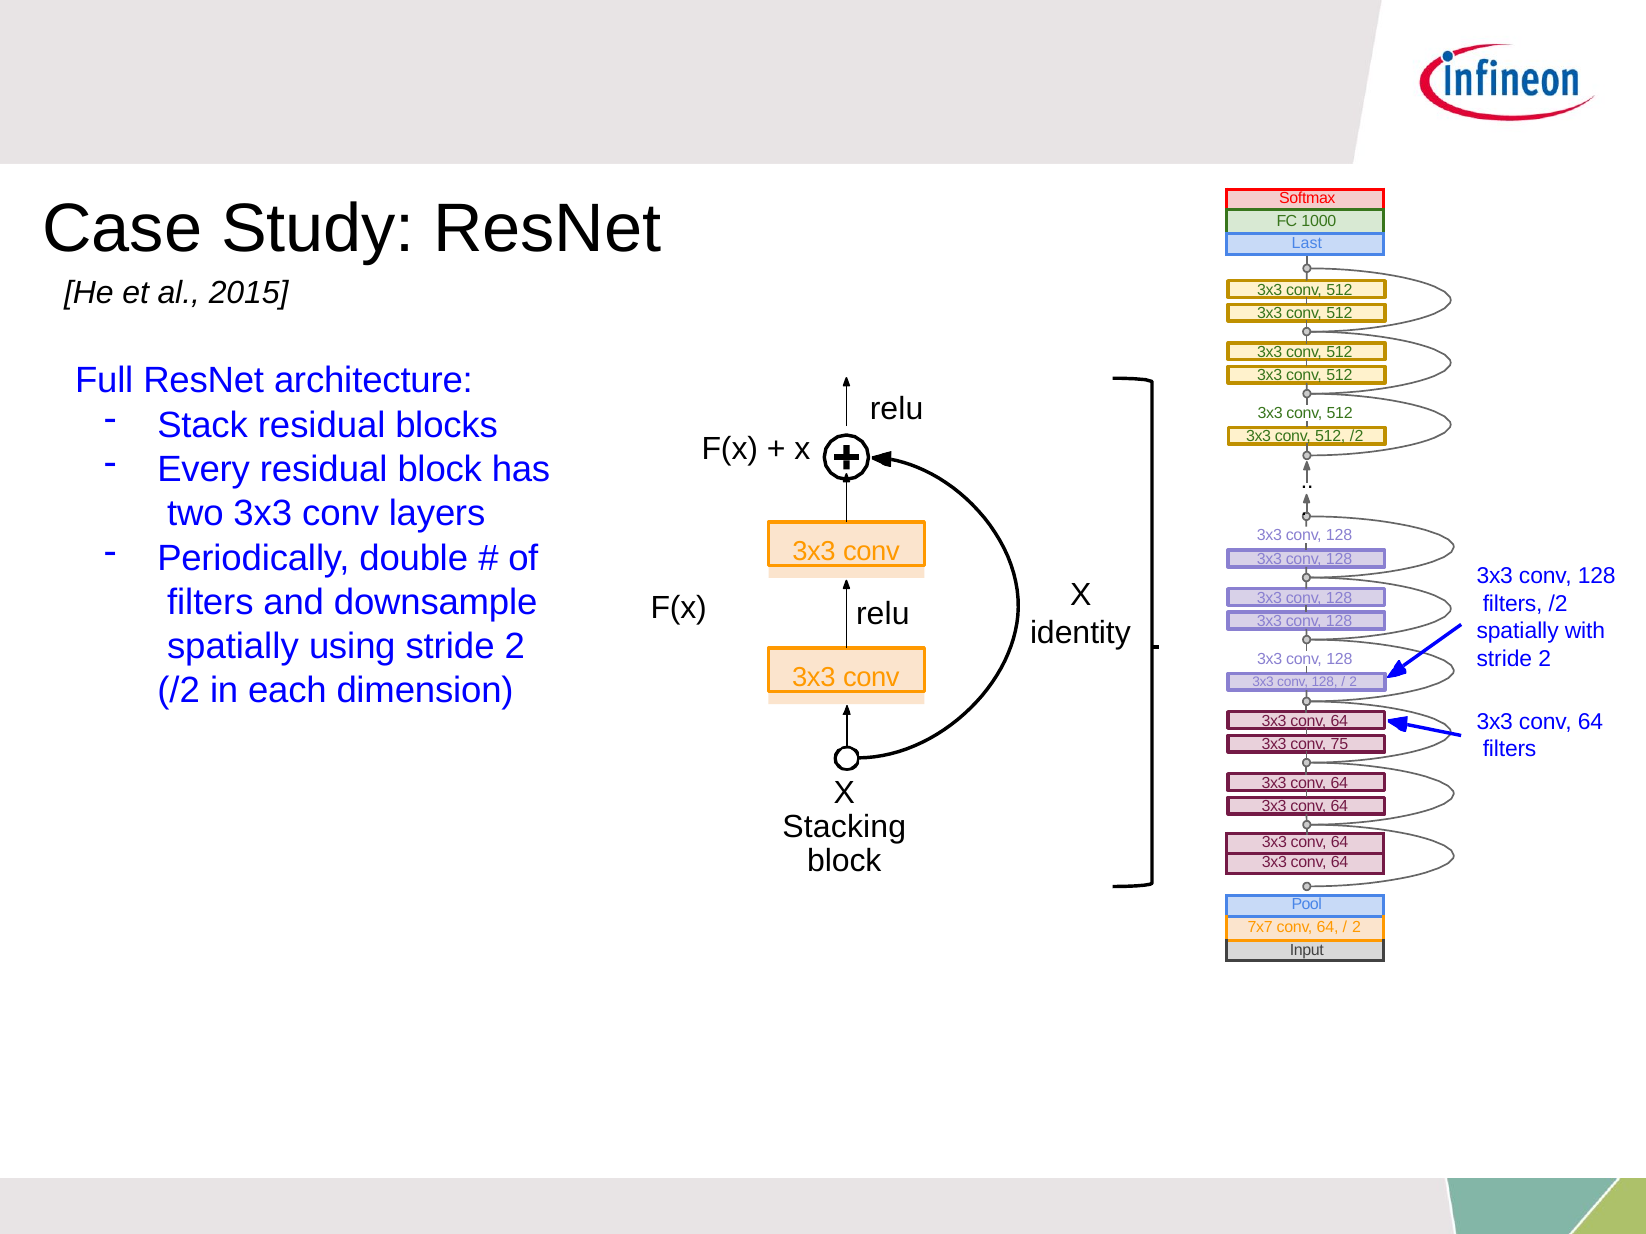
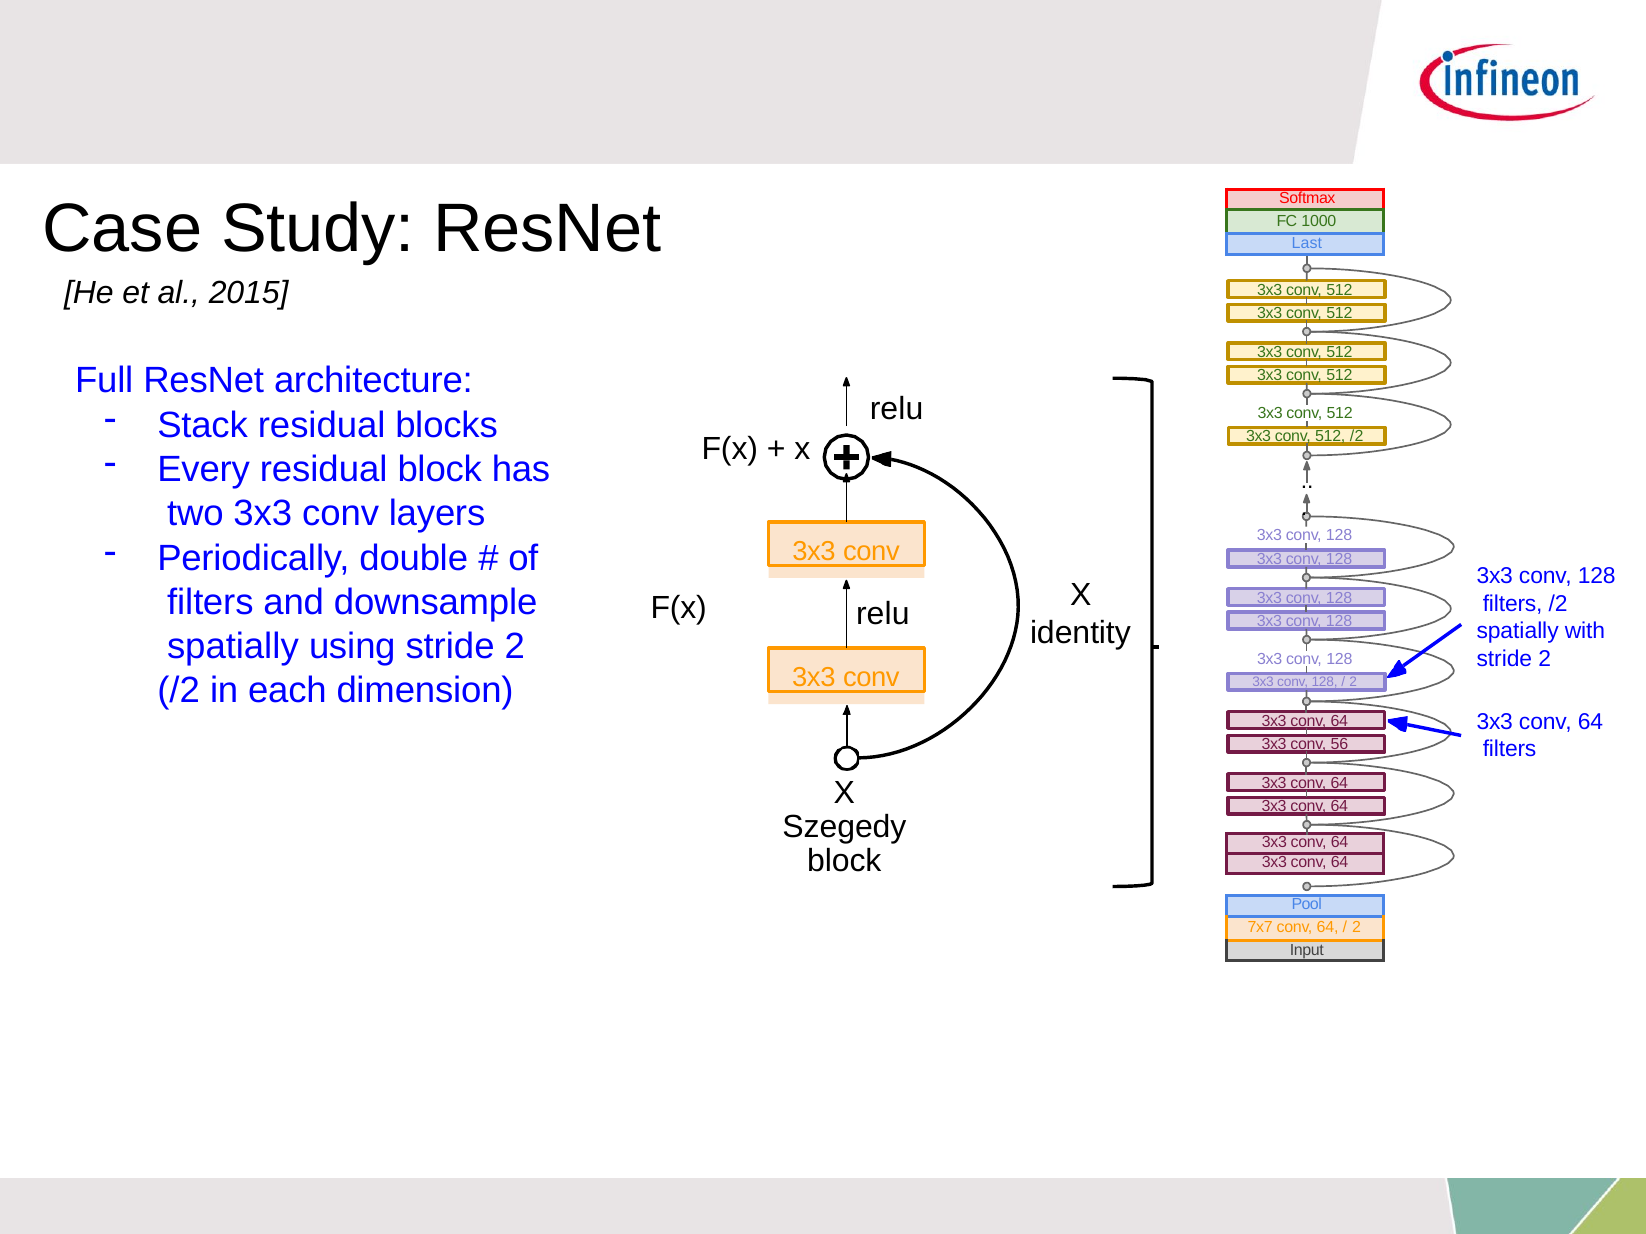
75: 75 -> 56
Stacking: Stacking -> Szegedy
